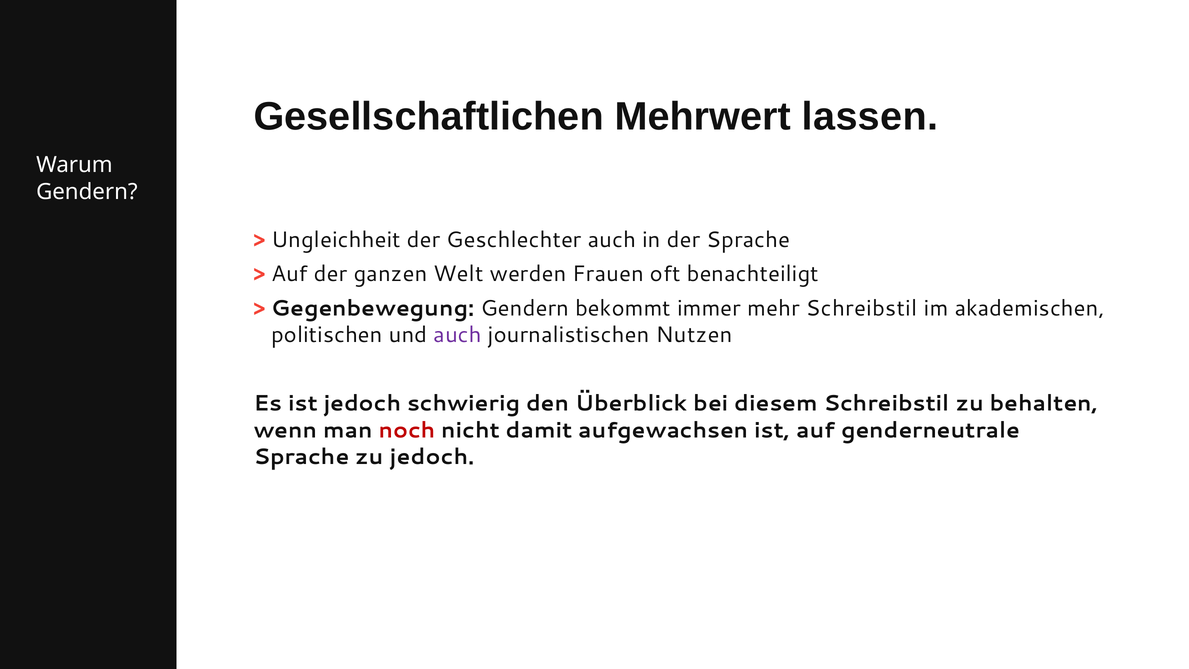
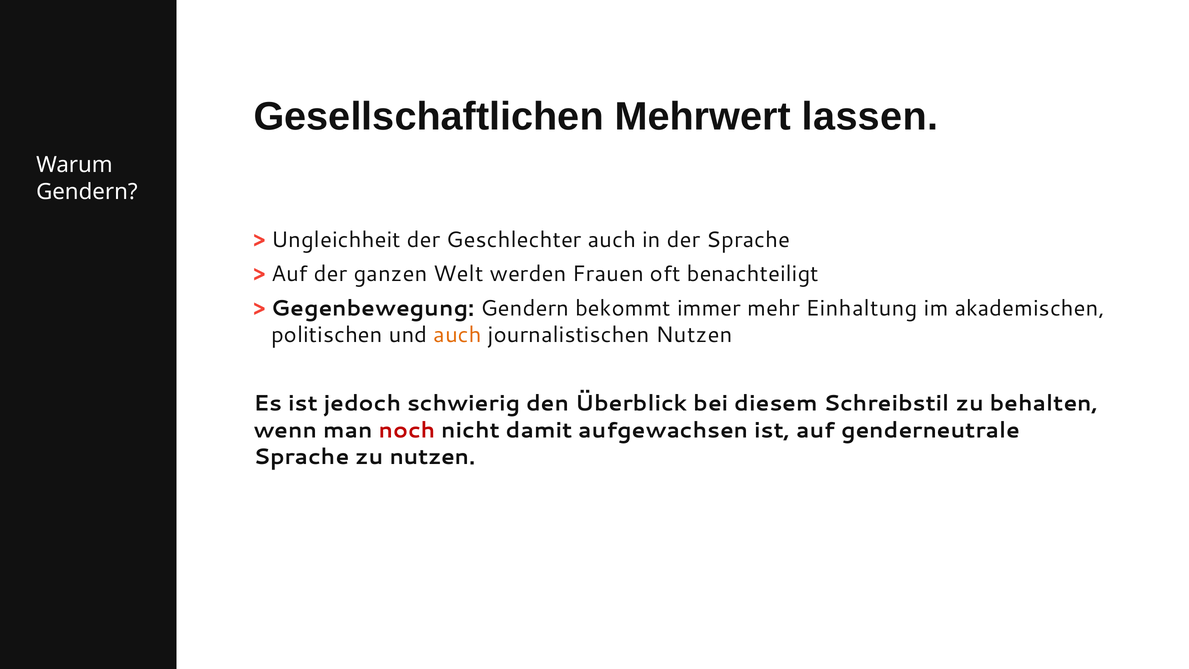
mehr Schreibstil: Schreibstil -> Einhaltung
auch at (458, 335) colour: purple -> orange
zu jedoch: jedoch -> nutzen
